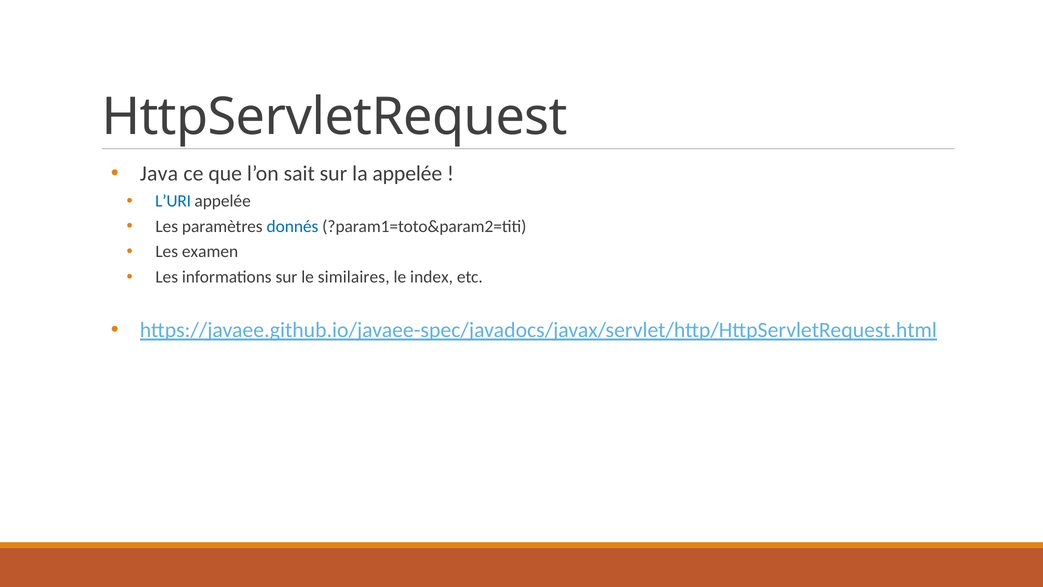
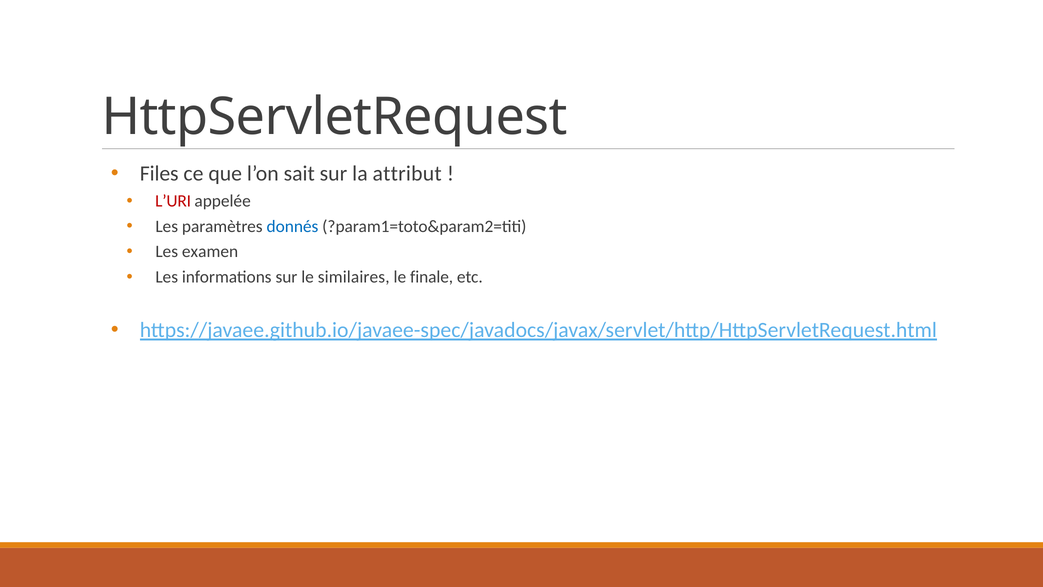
Java: Java -> Files
la appelée: appelée -> attribut
L’URI colour: blue -> red
index: index -> finale
